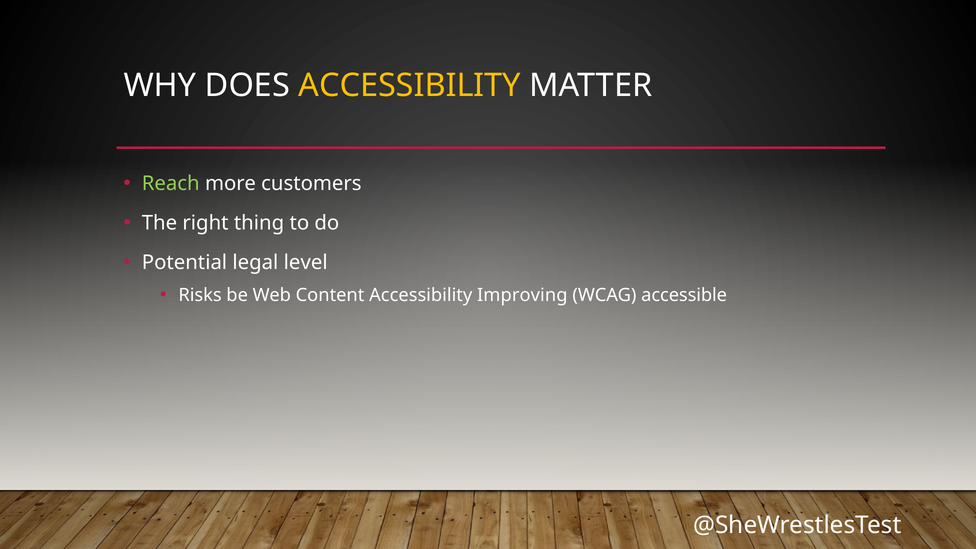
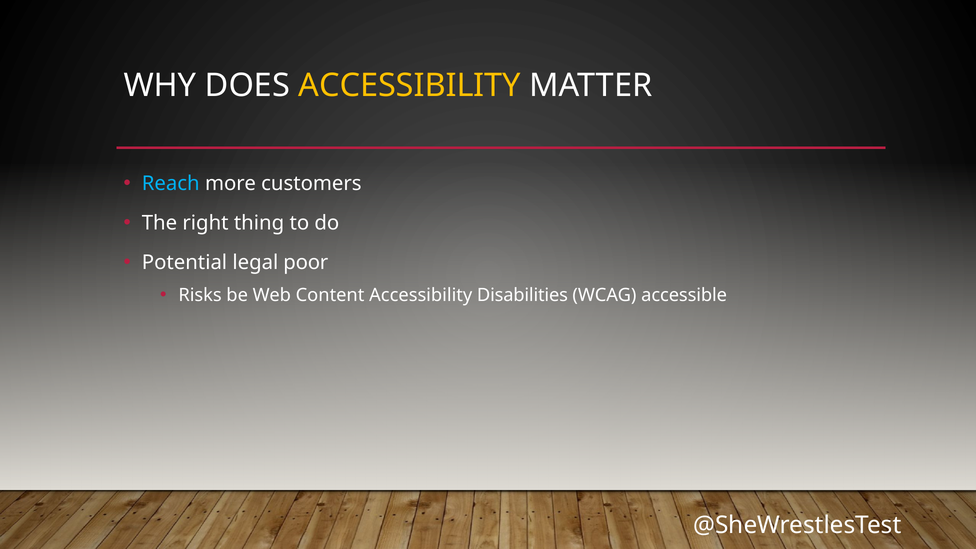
Reach colour: light green -> light blue
level: level -> poor
Improving: Improving -> Disabilities
